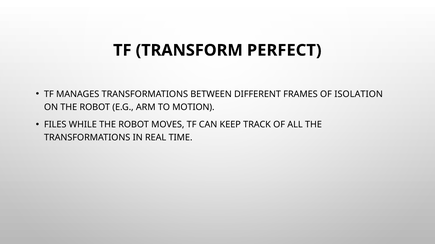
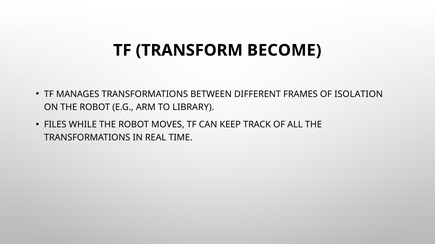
PERFECT: PERFECT -> BECOME
MOTION: MOTION -> LIBRARY
